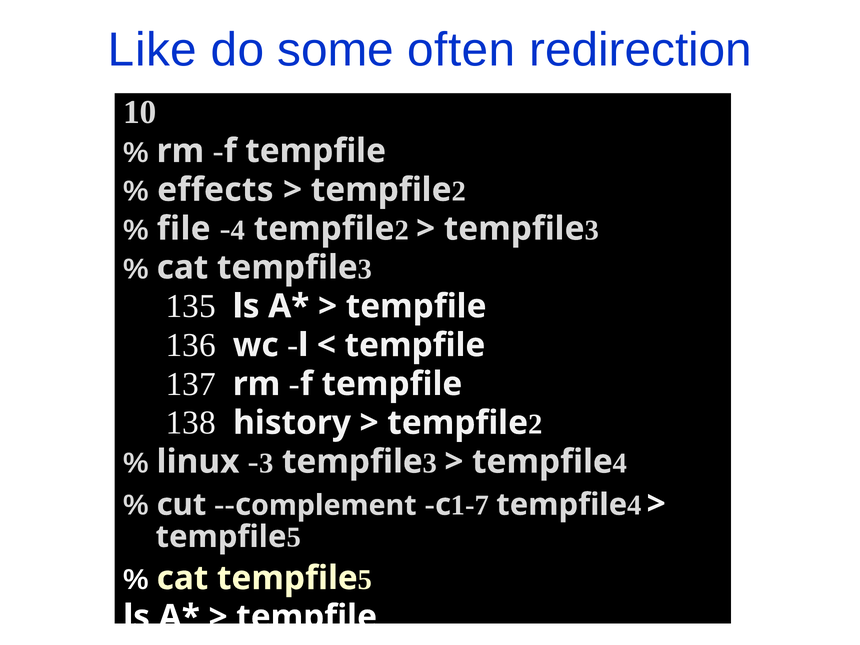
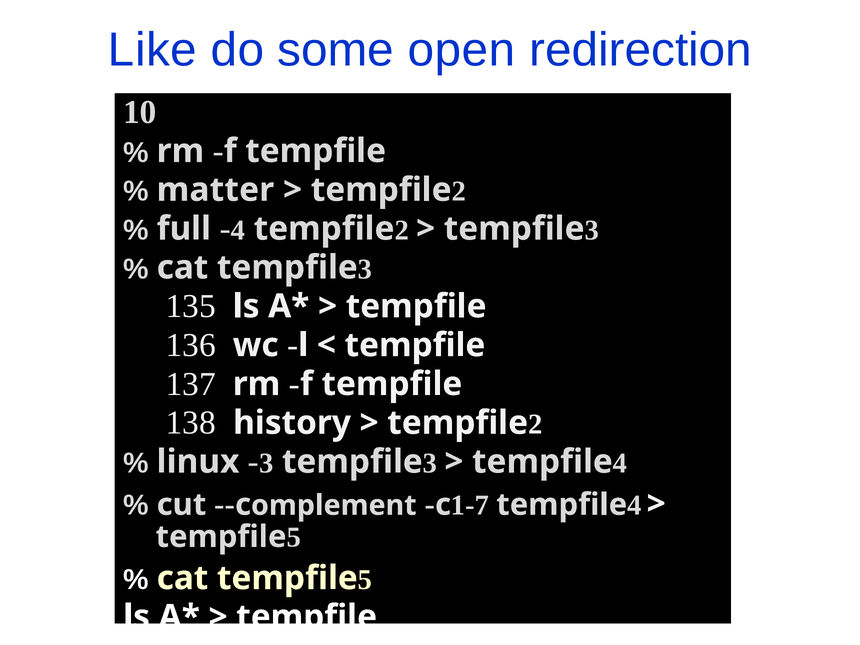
often: often -> open
effects: effects -> matter
file: file -> full
